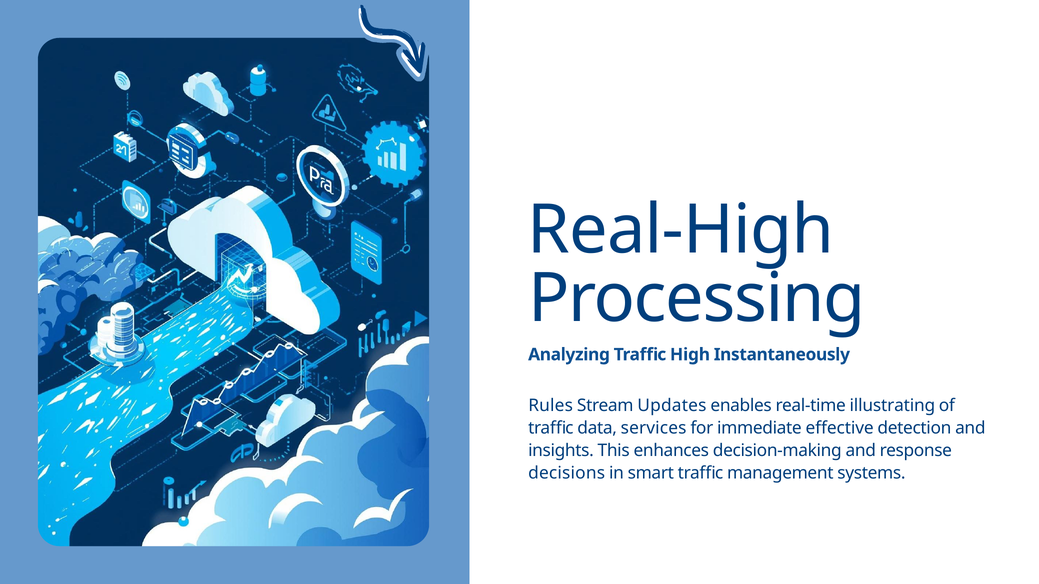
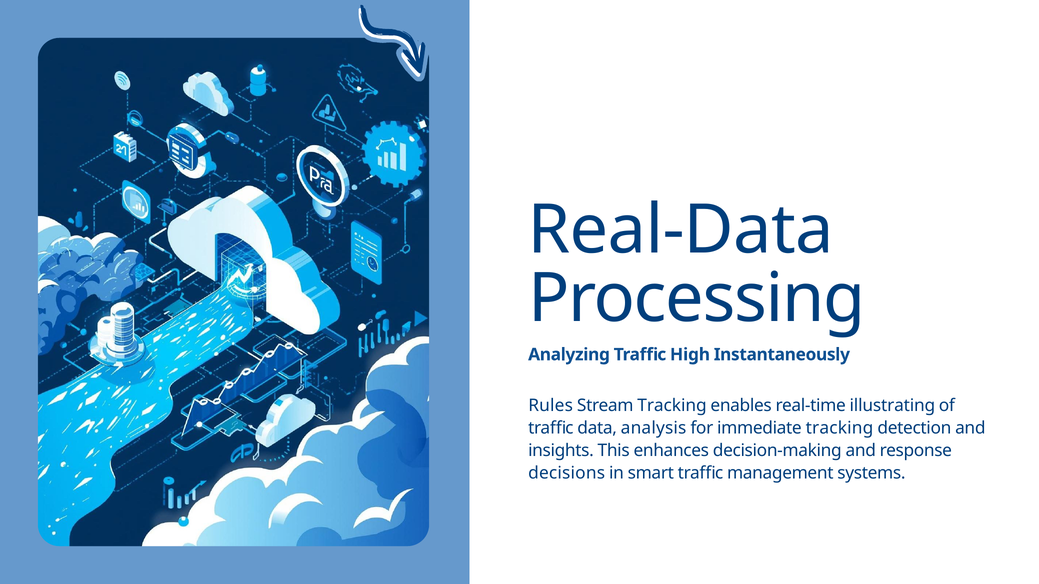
Real-High: Real-High -> Real-Data
Stream Updates: Updates -> Tracking
services: services -> analysis
immediate effective: effective -> tracking
